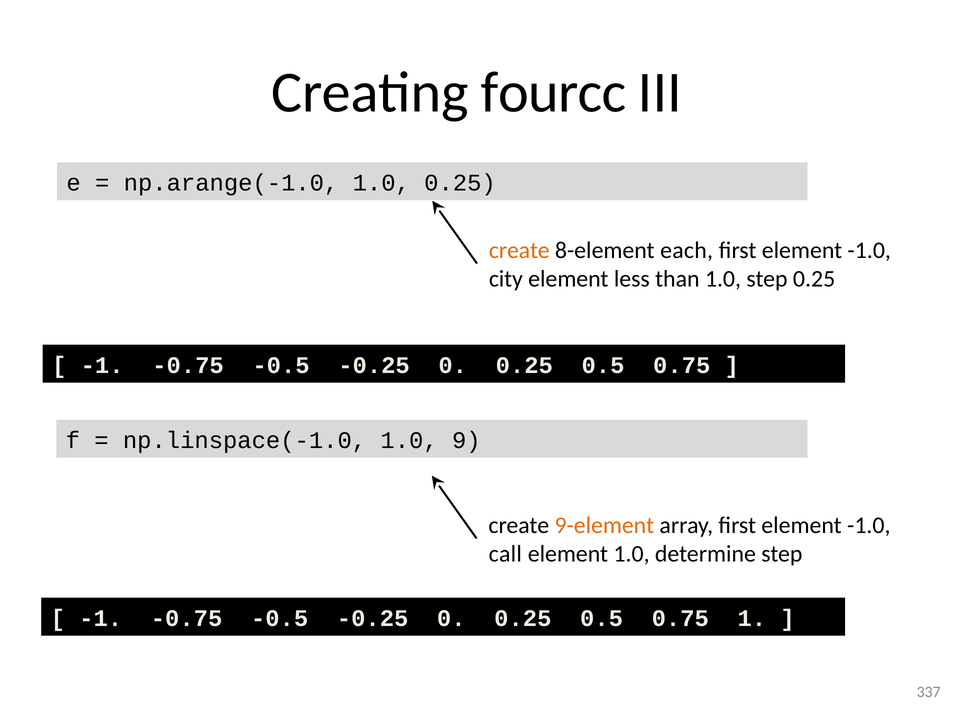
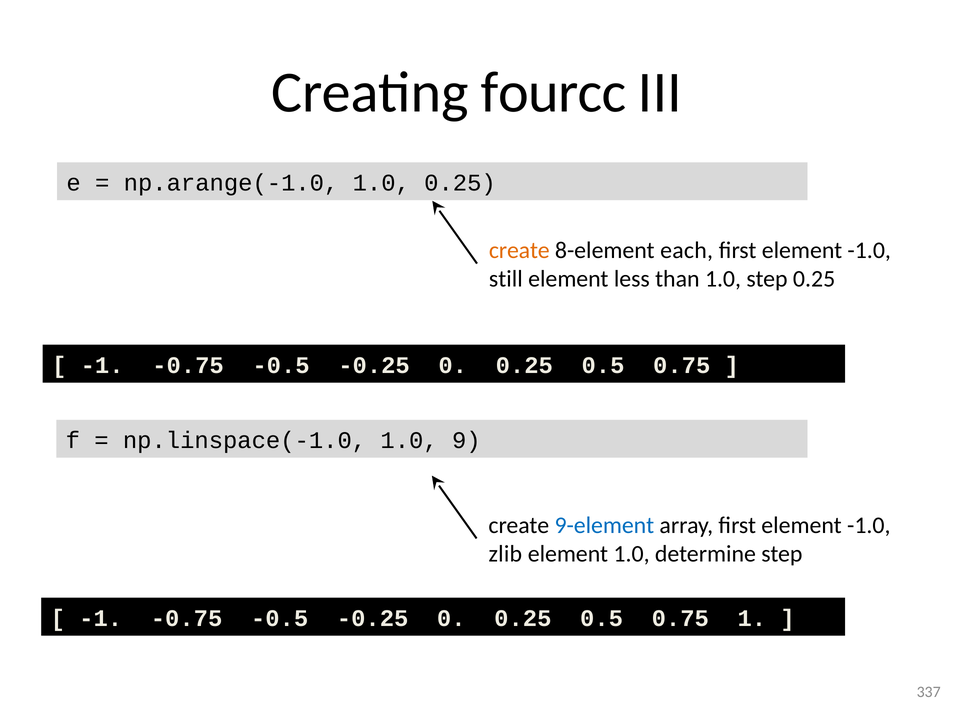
city: city -> still
9-element colour: orange -> blue
call: call -> zlib
